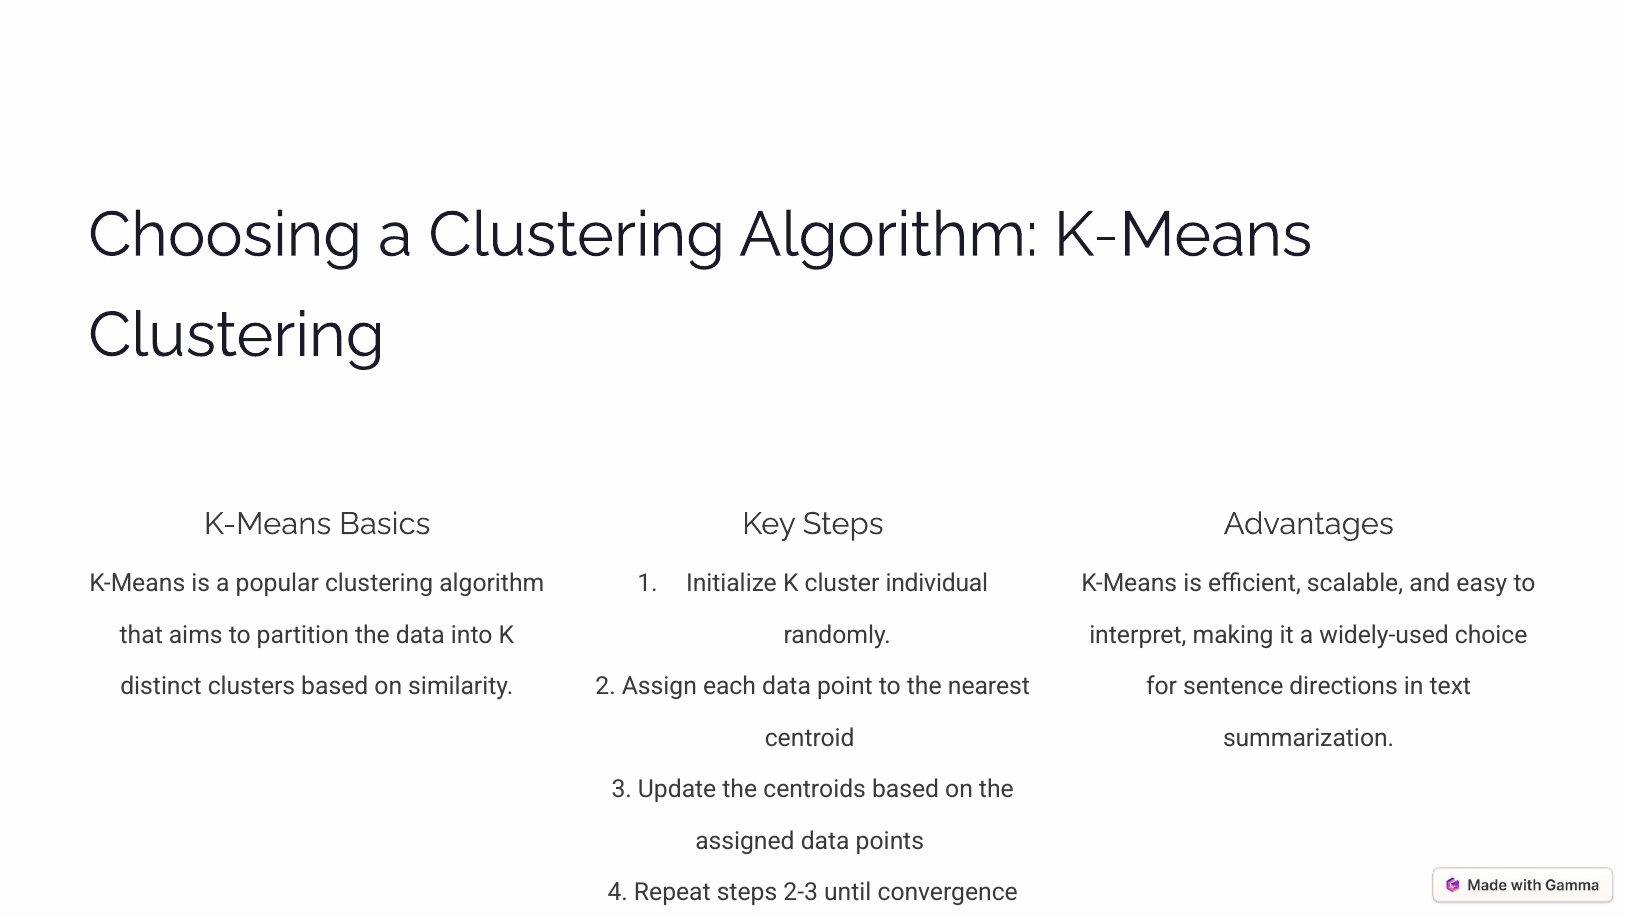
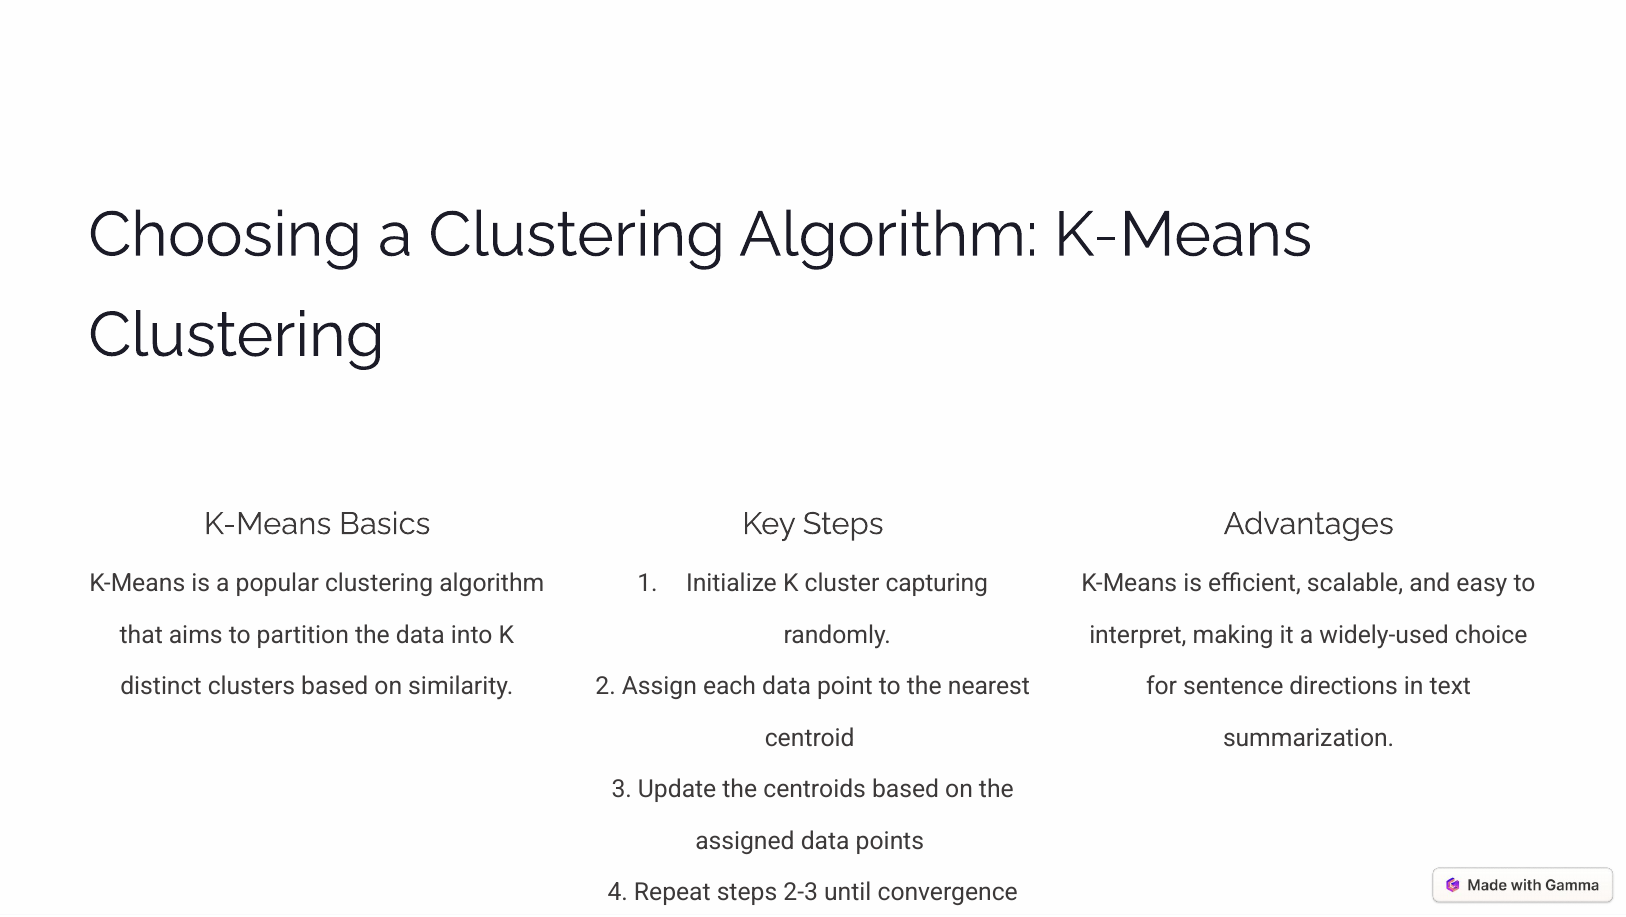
individual: individual -> capturing
